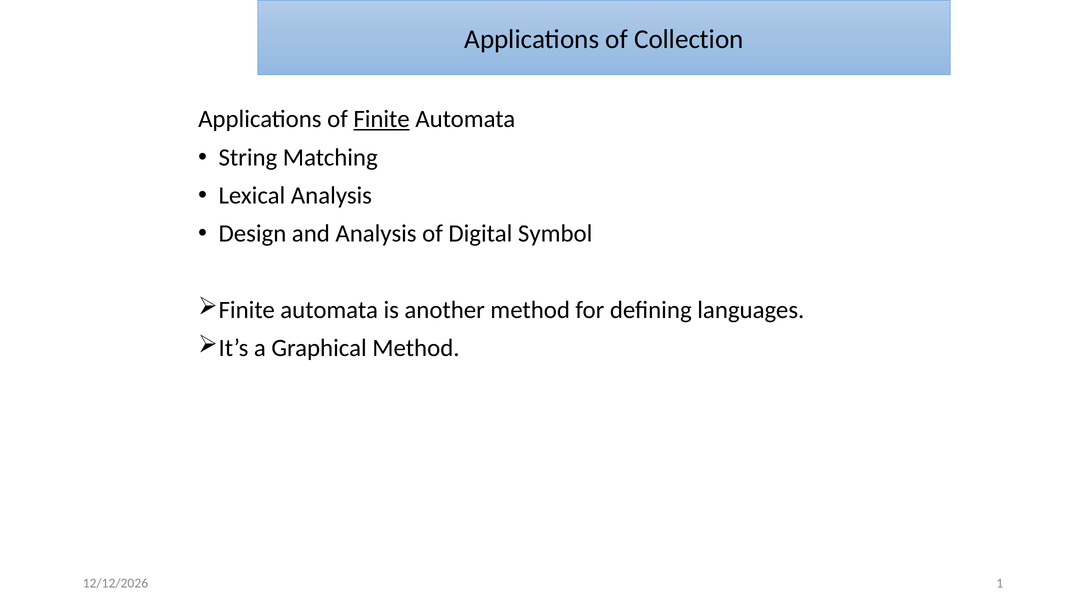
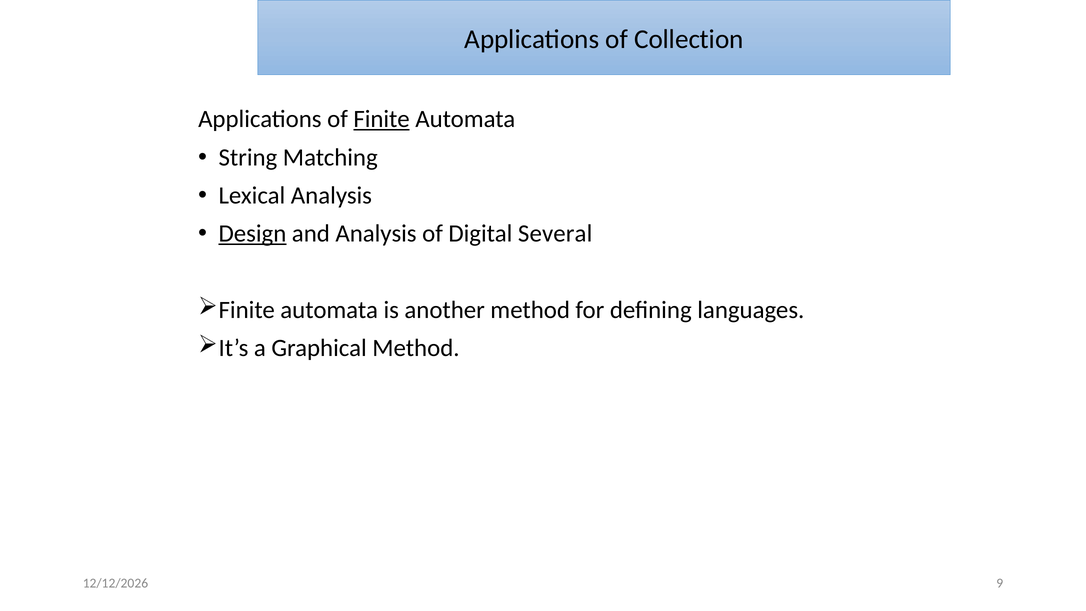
Design underline: none -> present
Symbol: Symbol -> Several
1: 1 -> 9
